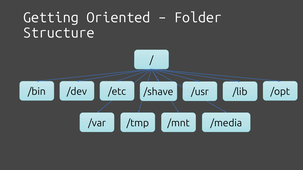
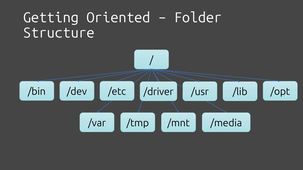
/shave: /shave -> /driver
